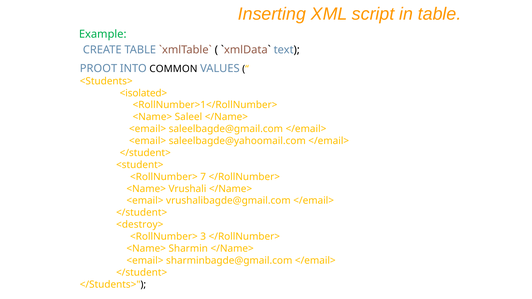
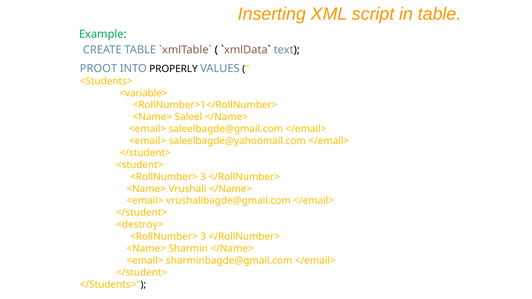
COMMON: COMMON -> PROPERLY
<isolated>: <isolated> -> <variable>
7 at (203, 177): 7 -> 3
